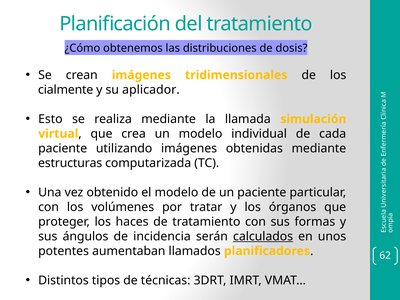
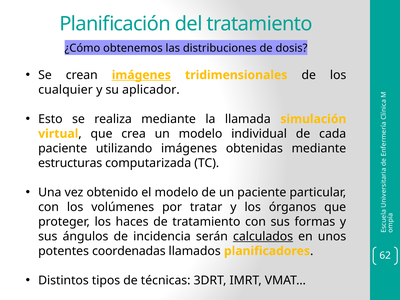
imágenes at (141, 75) underline: none -> present
cialmente: cialmente -> cualquier
aumentaban: aumentaban -> coordenadas
